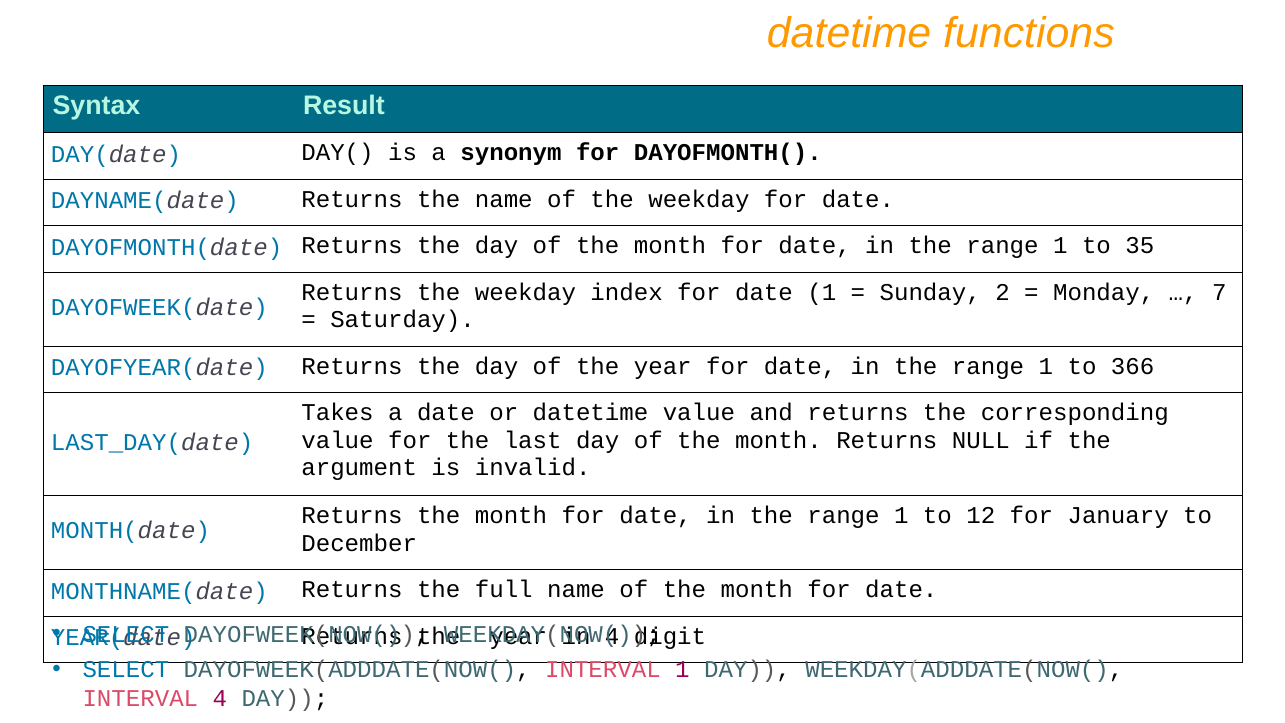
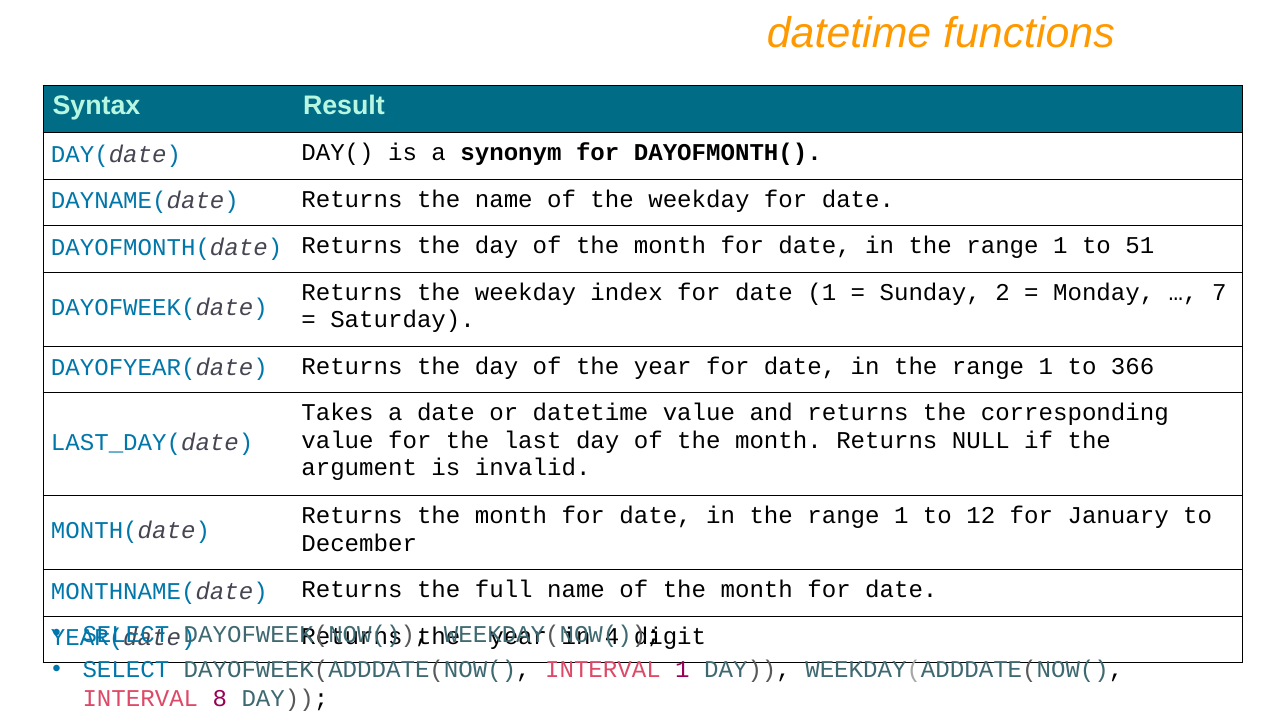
35: 35 -> 51
INTERVAL 4: 4 -> 8
